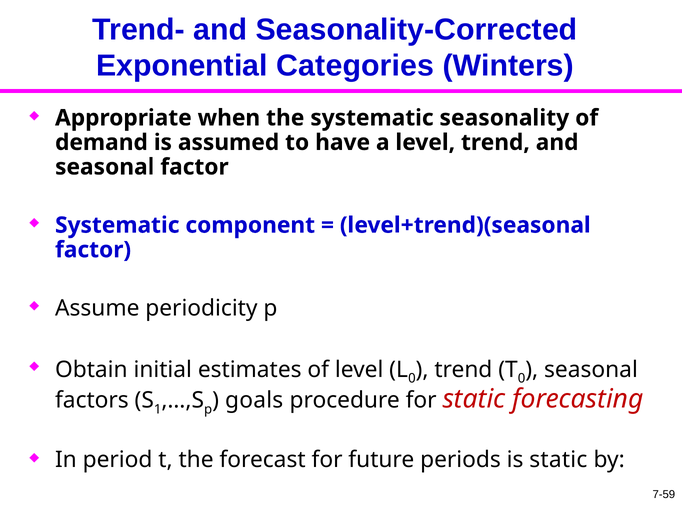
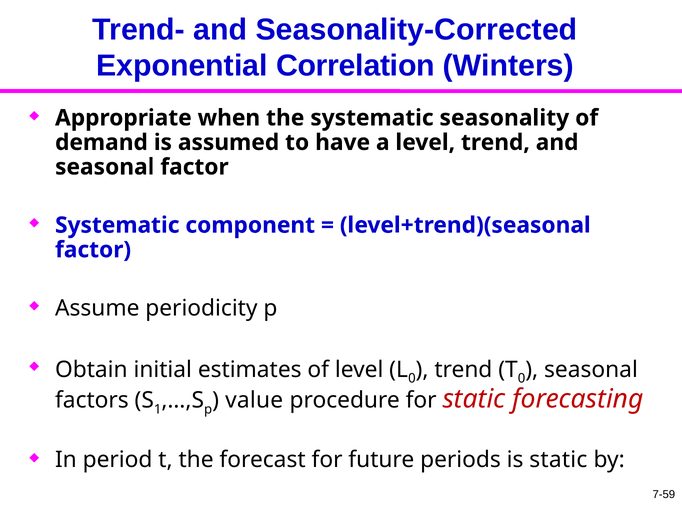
Categories: Categories -> Correlation
goals: goals -> value
